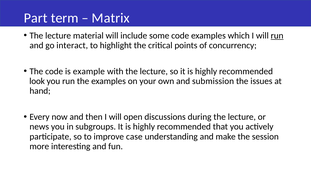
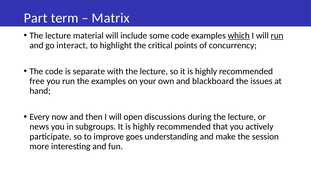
which underline: none -> present
example: example -> separate
look: look -> free
submission: submission -> blackboard
case: case -> goes
